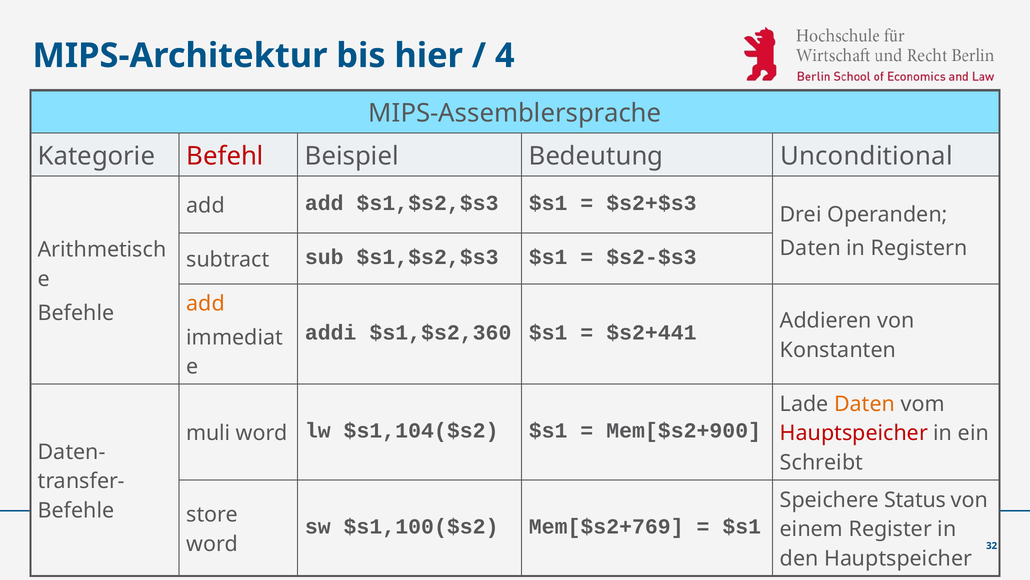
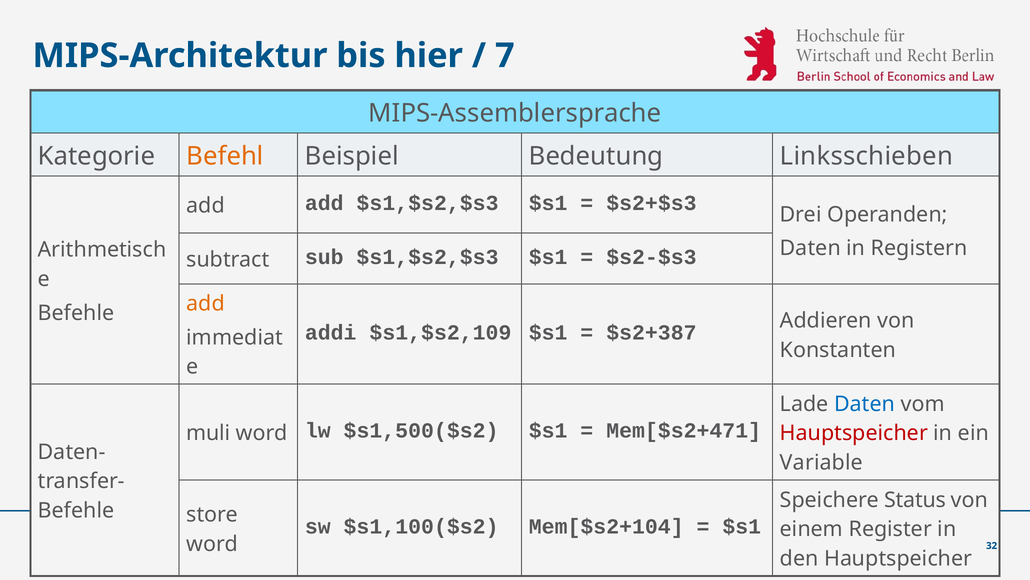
4: 4 -> 7
Befehl colour: red -> orange
Unconditional: Unconditional -> Linksschieben
$s1,$s2,360: $s1,$s2,360 -> $s1,$s2,109
$s2+441: $s2+441 -> $s2+387
Daten at (865, 404) colour: orange -> blue
$s1,104($s2: $s1,104($s2 -> $s1,500($s2
Mem[$s2+900: Mem[$s2+900 -> Mem[$s2+471
Schreibt: Schreibt -> Variable
Mem[$s2+769: Mem[$s2+769 -> Mem[$s2+104
